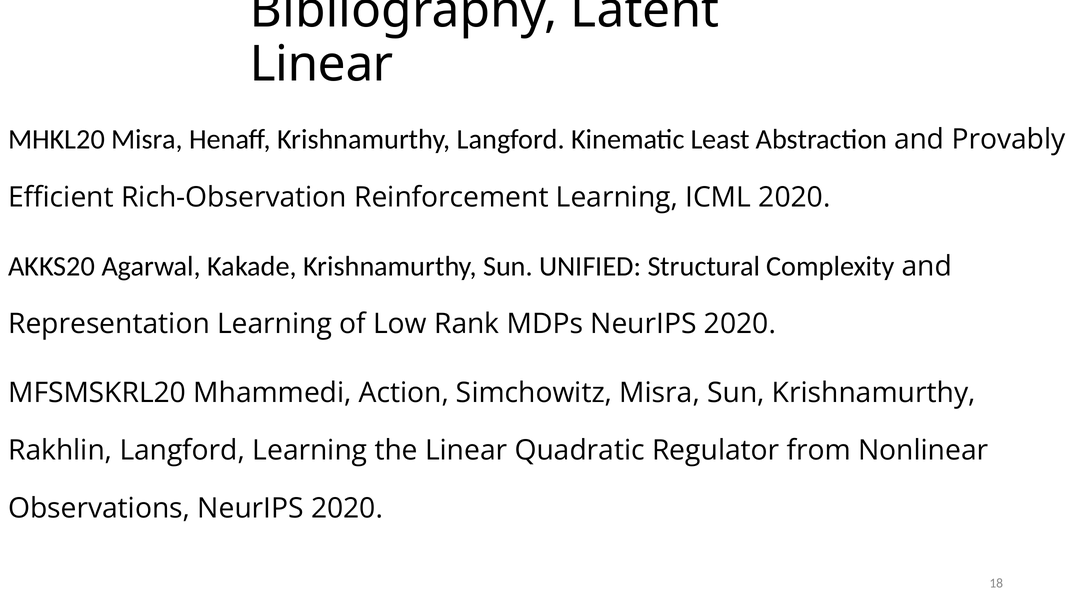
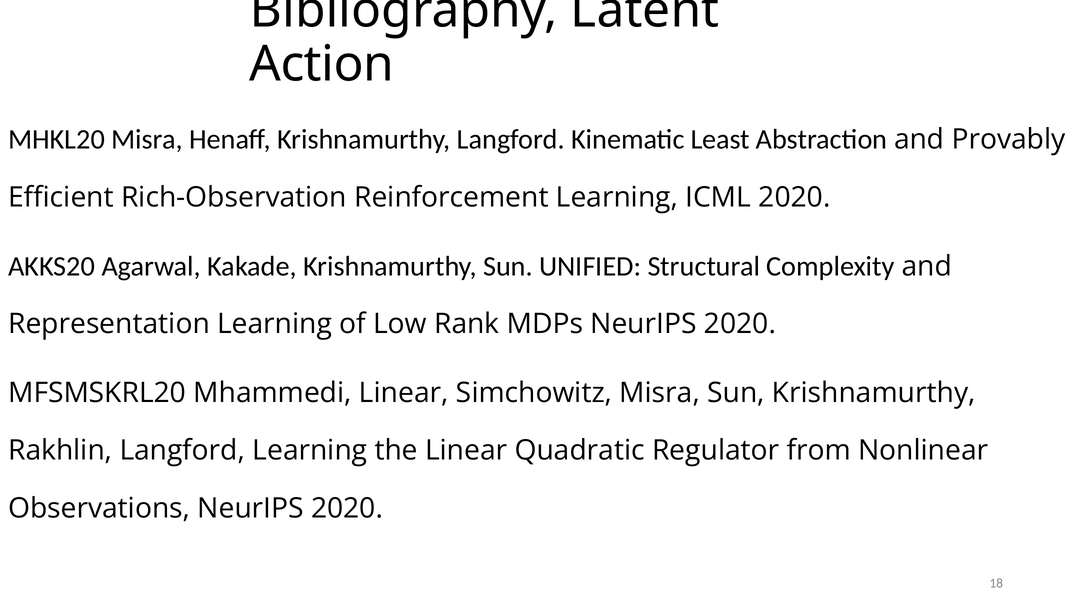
Linear at (322, 64): Linear -> Action
Mhammedi Action: Action -> Linear
